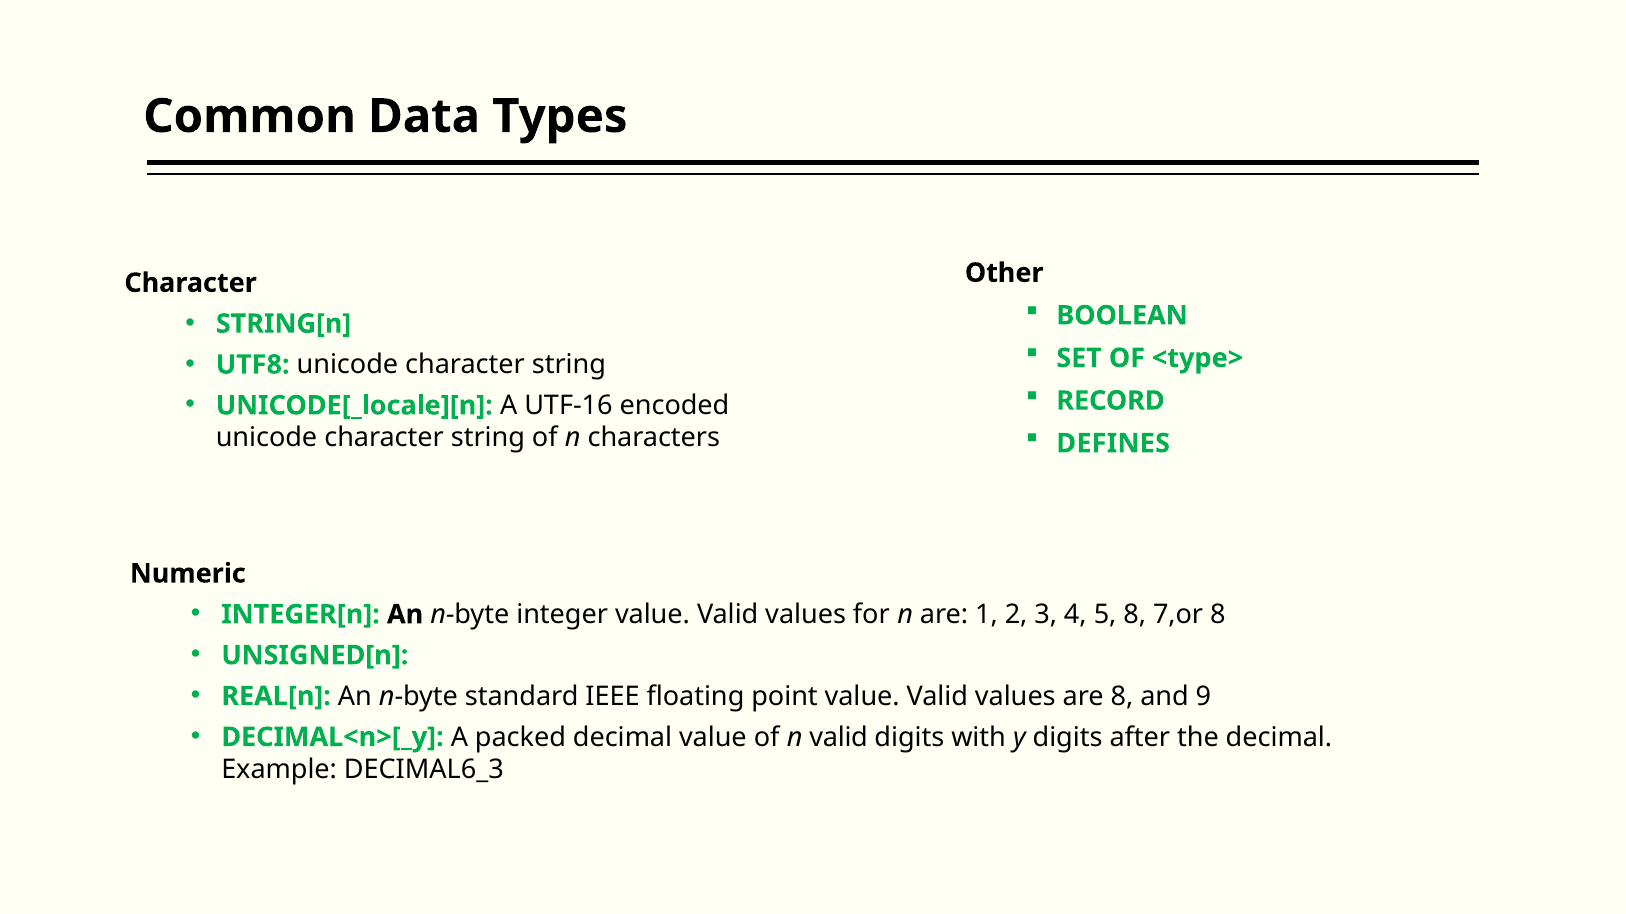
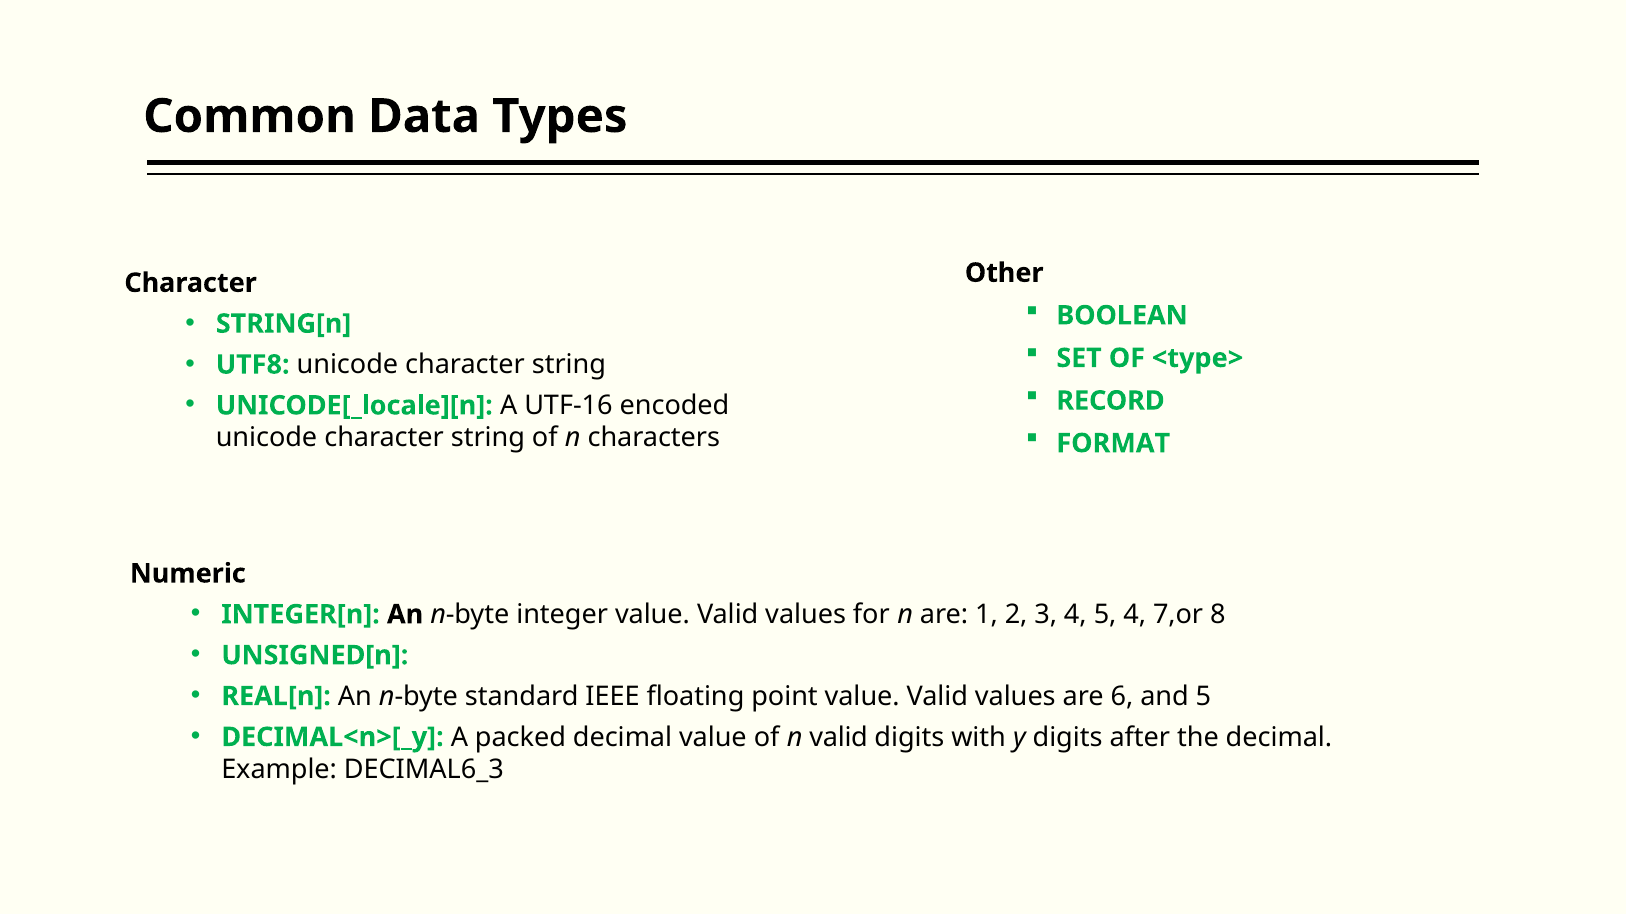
DEFINES: DEFINES -> FORMAT
5 8: 8 -> 4
are 8: 8 -> 6
and 9: 9 -> 5
